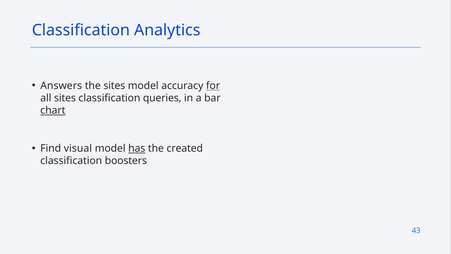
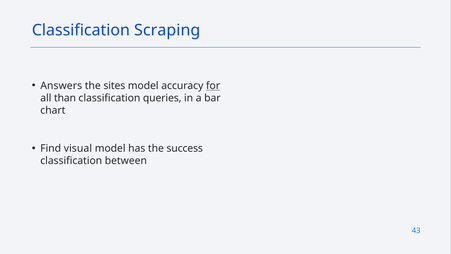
Analytics: Analytics -> Scraping
all sites: sites -> than
chart underline: present -> none
has underline: present -> none
created: created -> success
boosters: boosters -> between
